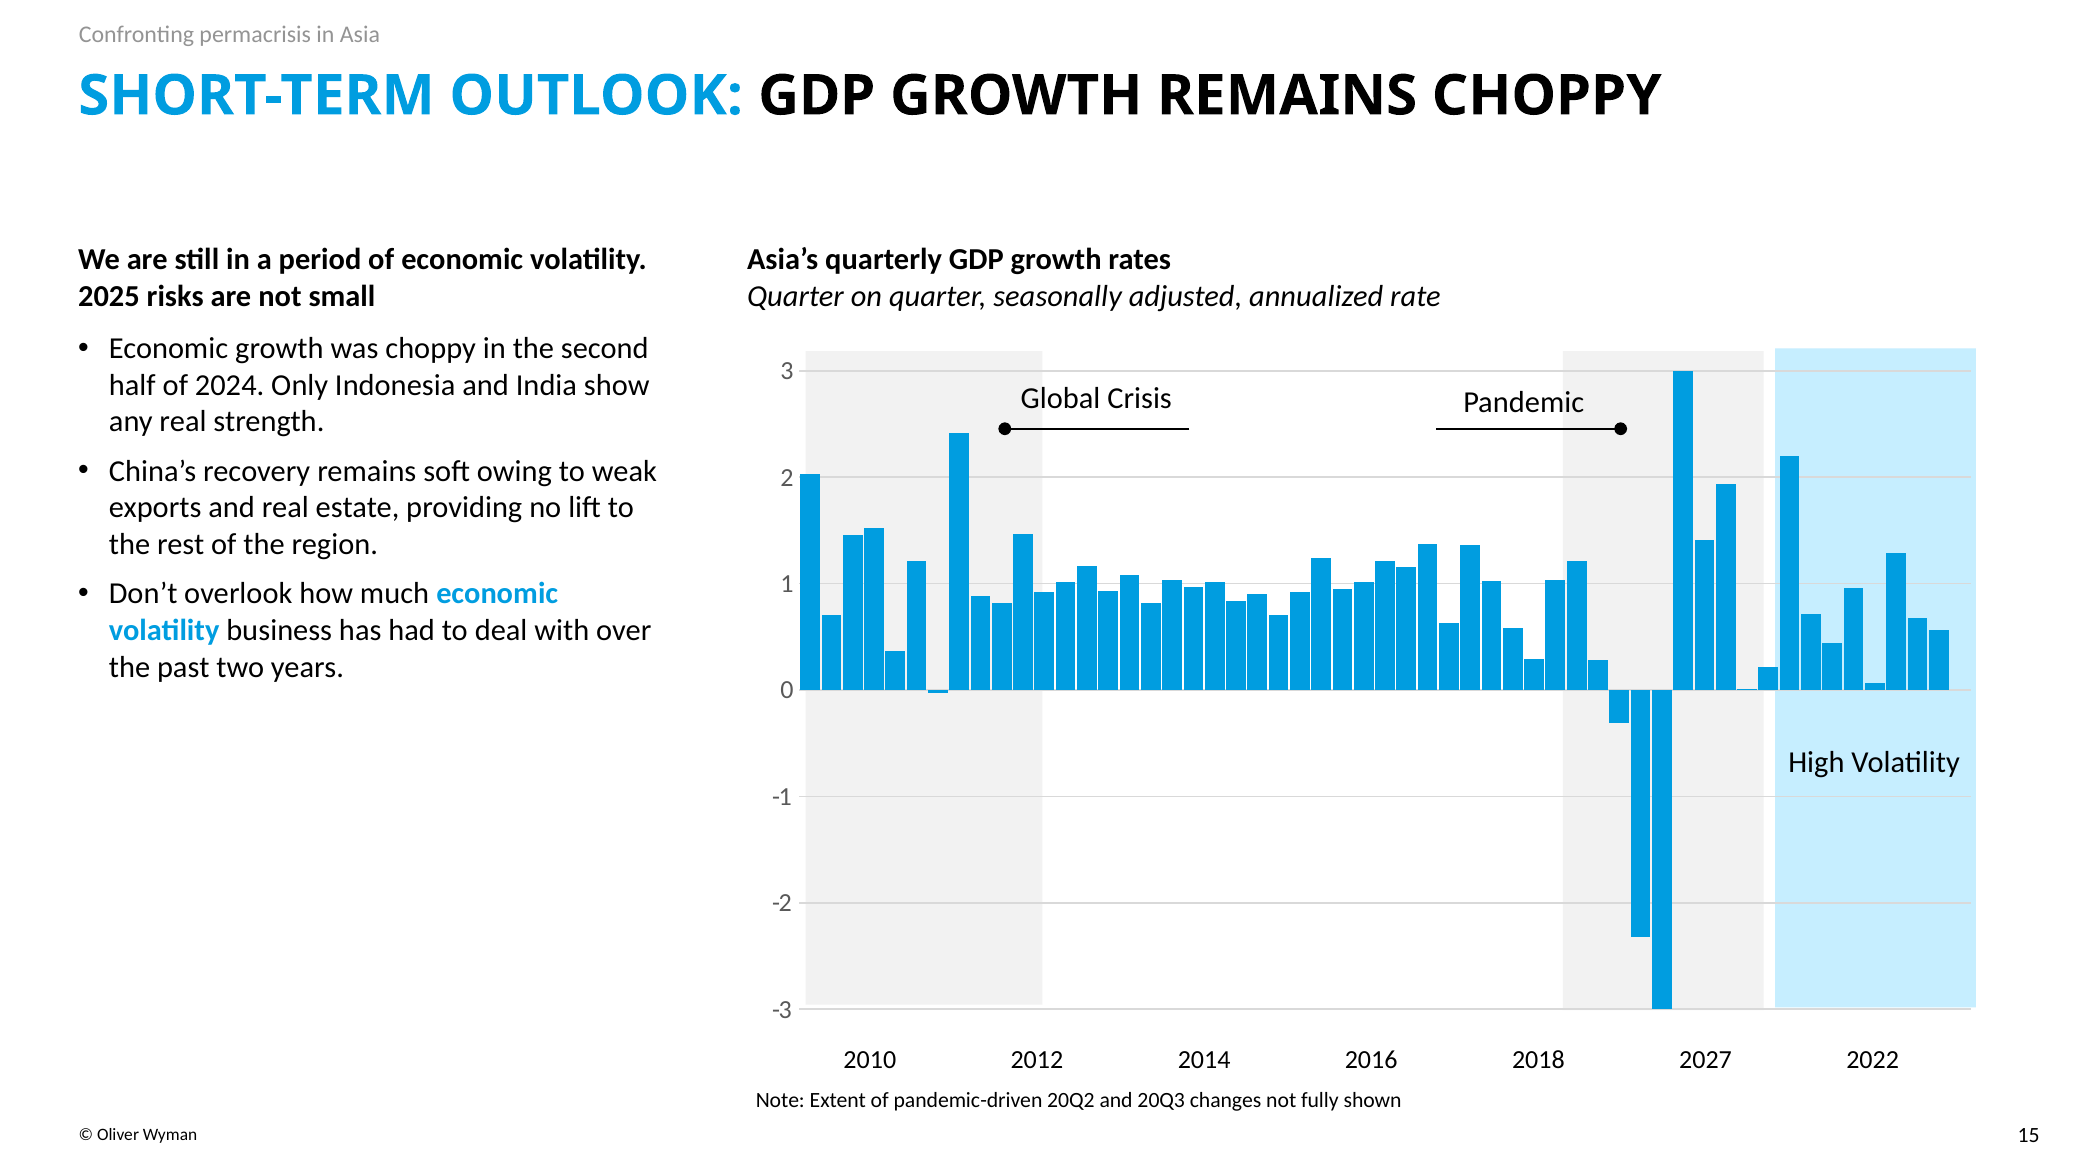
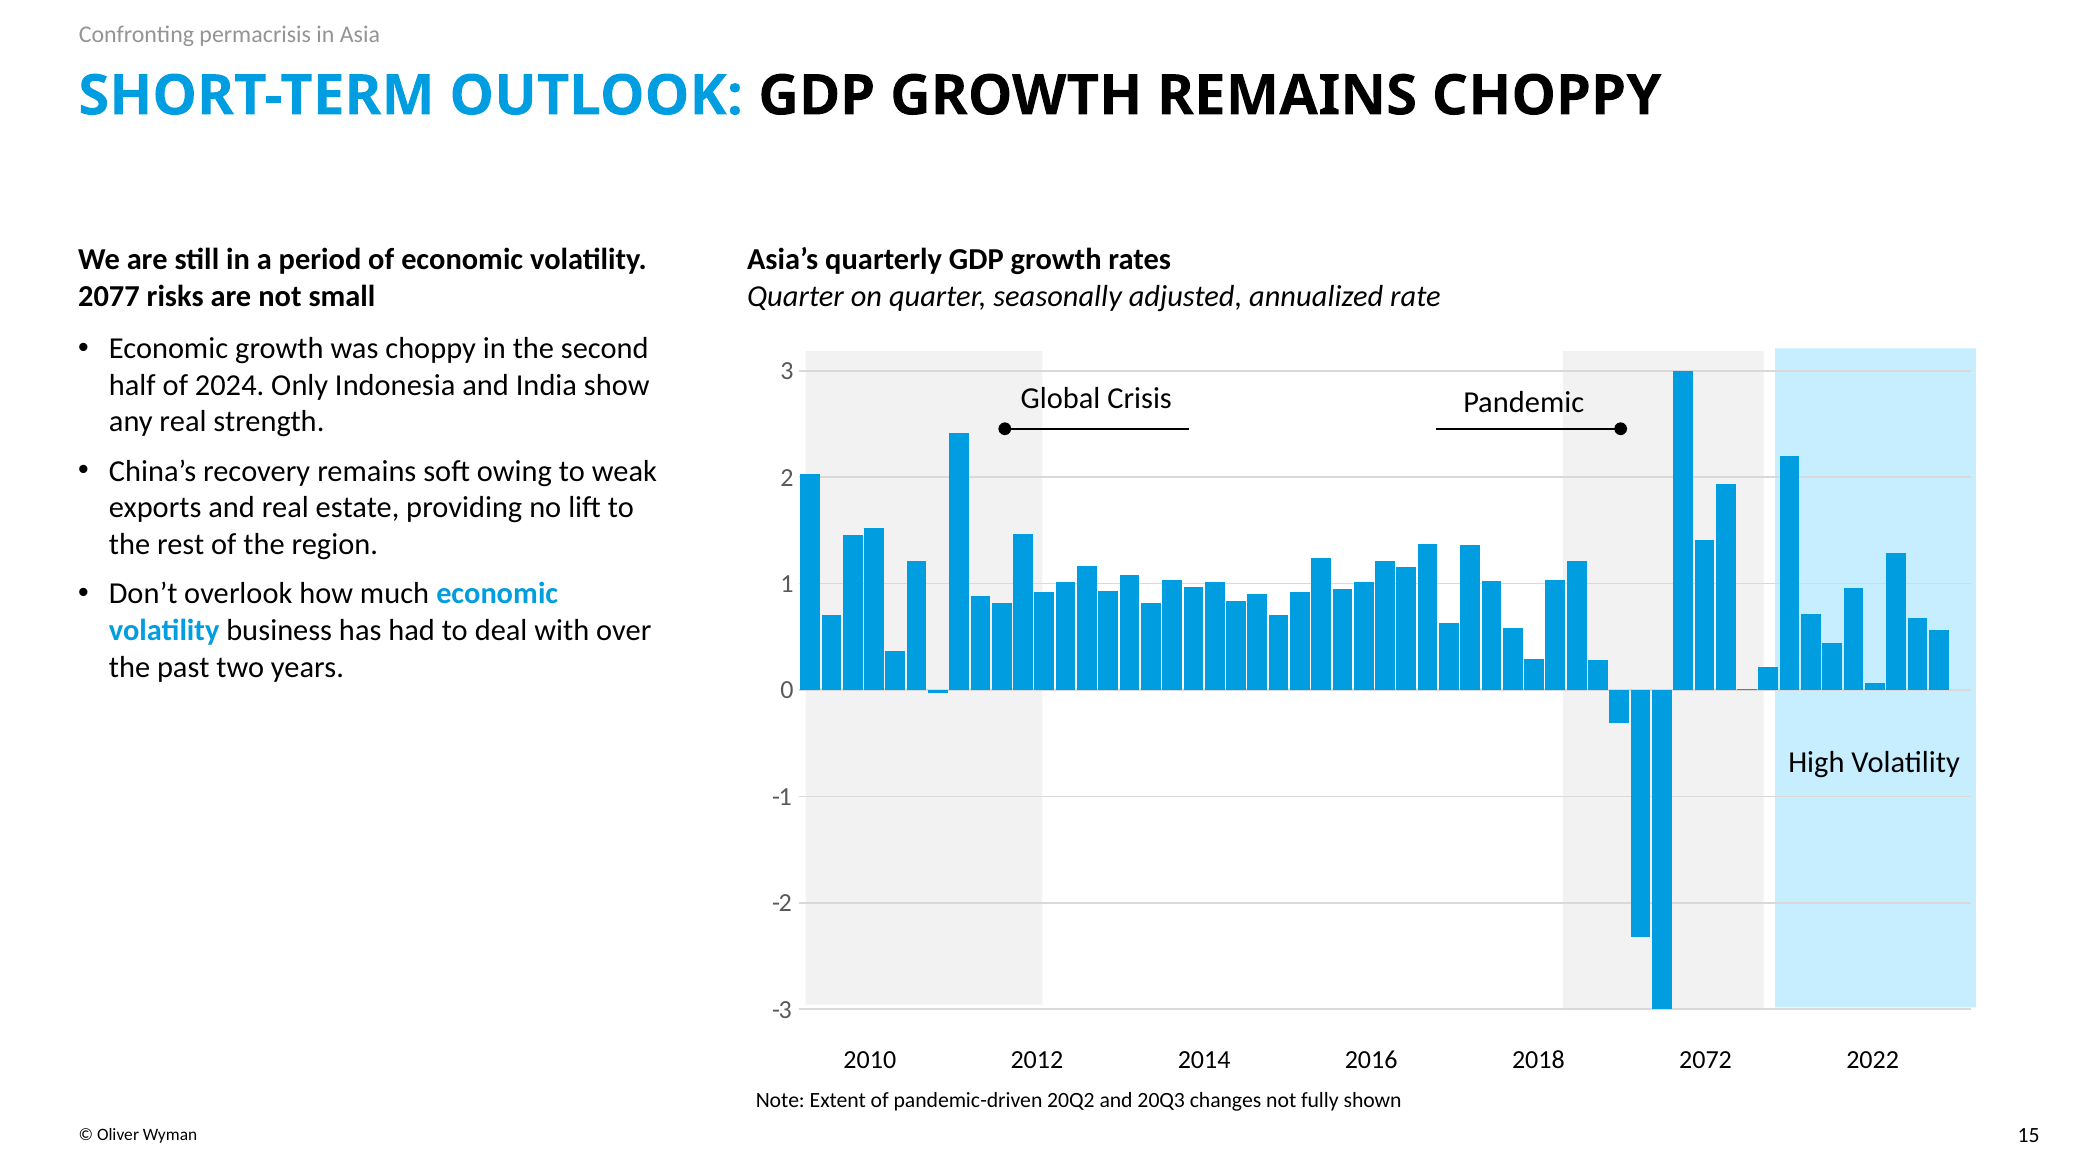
2025: 2025 -> 2077
2027: 2027 -> 2072
